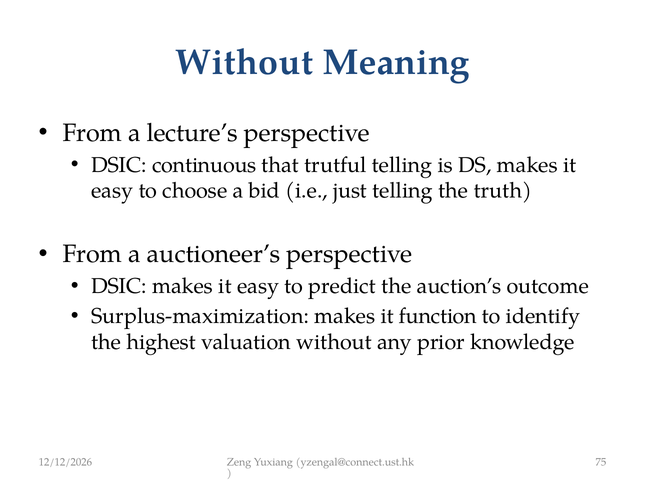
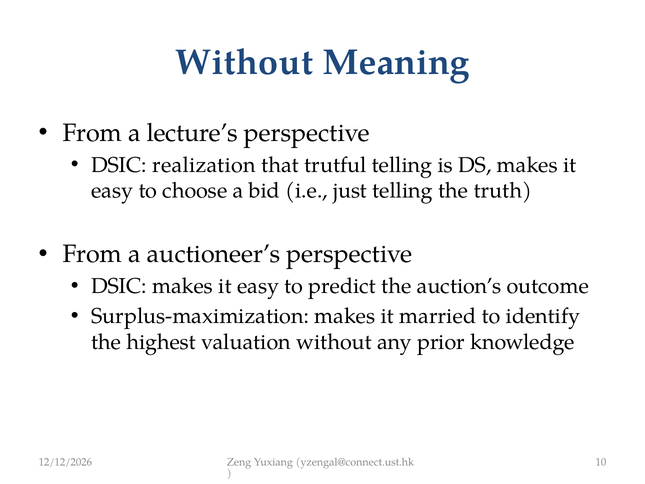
continuous: continuous -> realization
function: function -> married
75: 75 -> 10
